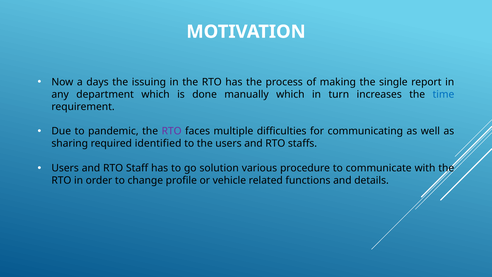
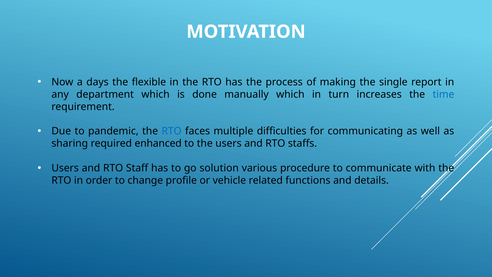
issuing: issuing -> flexible
RTO at (172, 131) colour: purple -> blue
identified: identified -> enhanced
